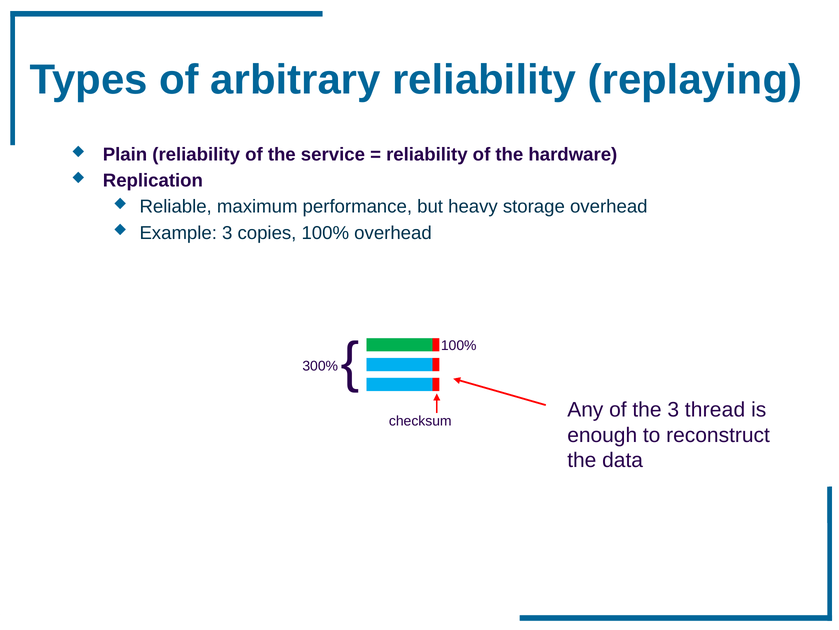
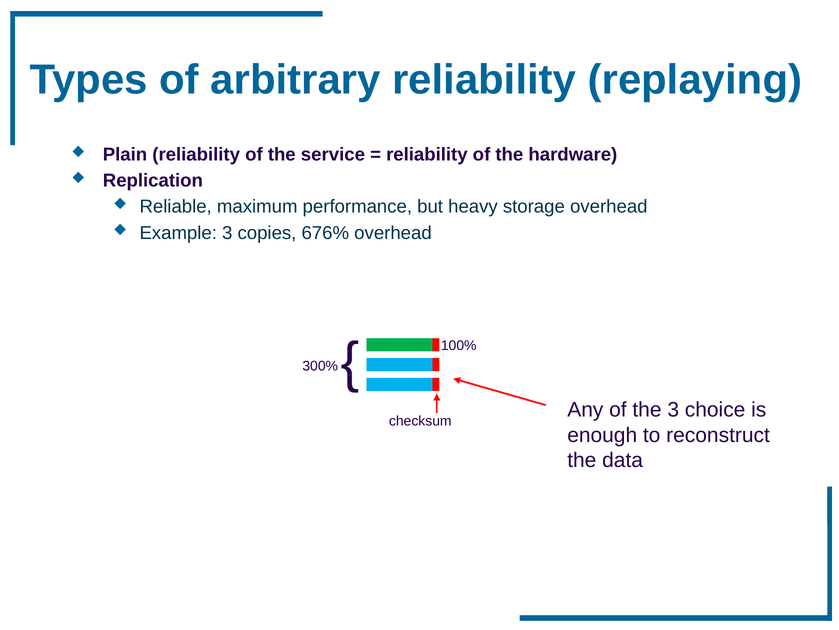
copies 100%: 100% -> 676%
thread: thread -> choice
